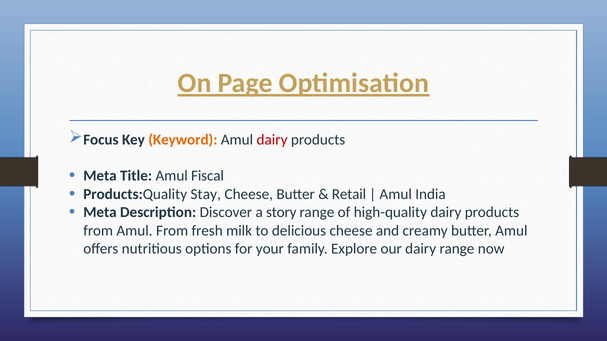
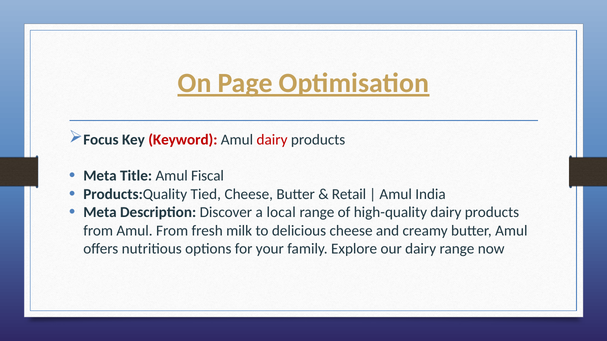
Keyword colour: orange -> red
Stay: Stay -> Tied
story: story -> local
